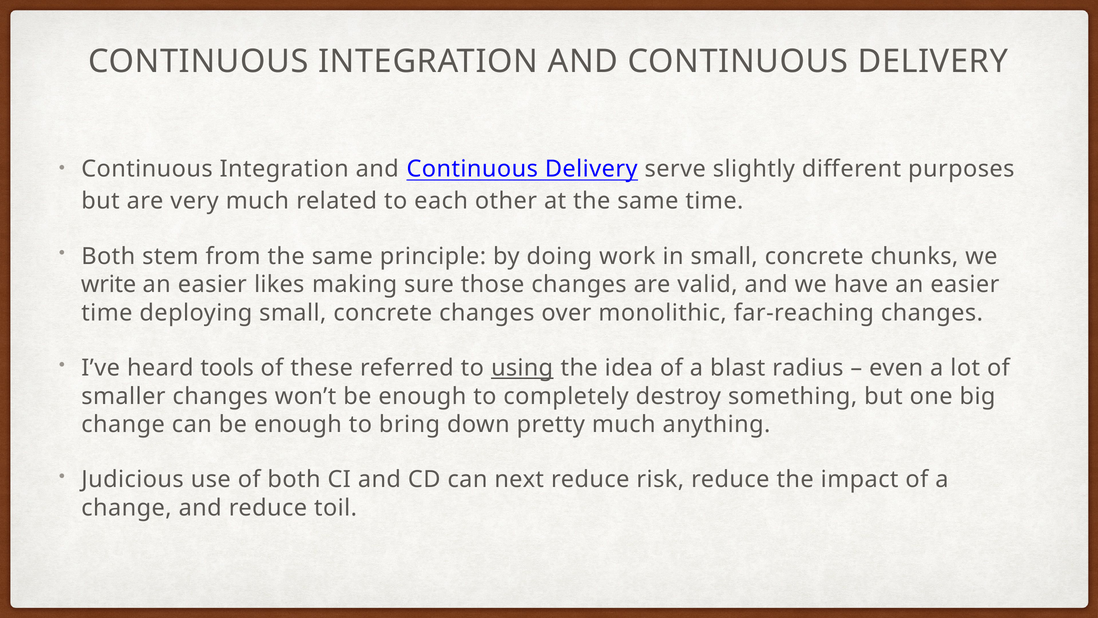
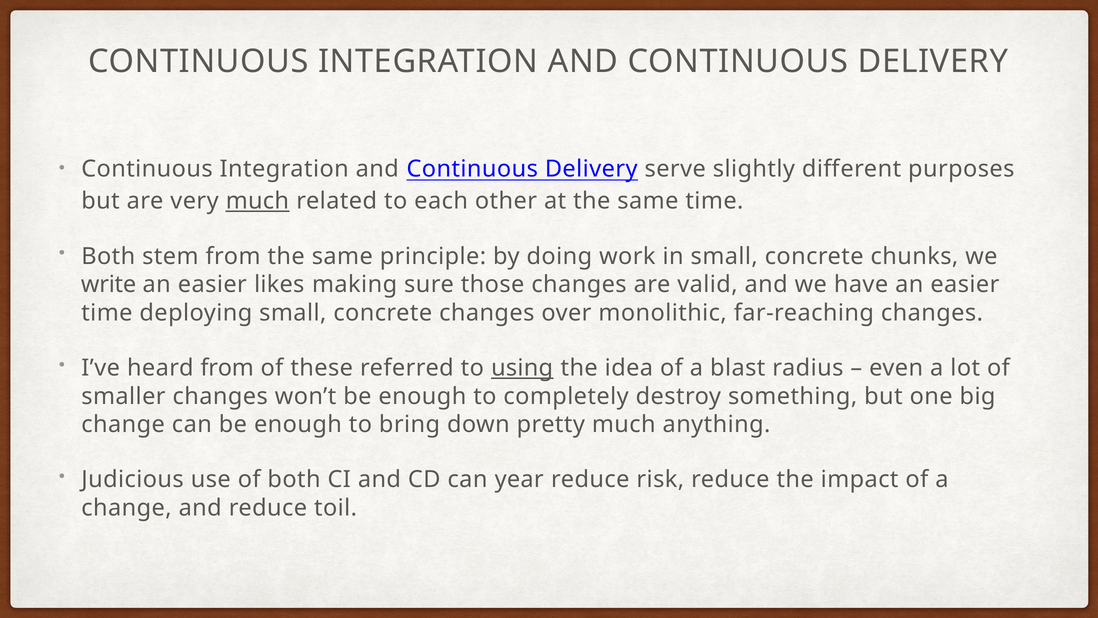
much at (257, 201) underline: none -> present
heard tools: tools -> from
next: next -> year
